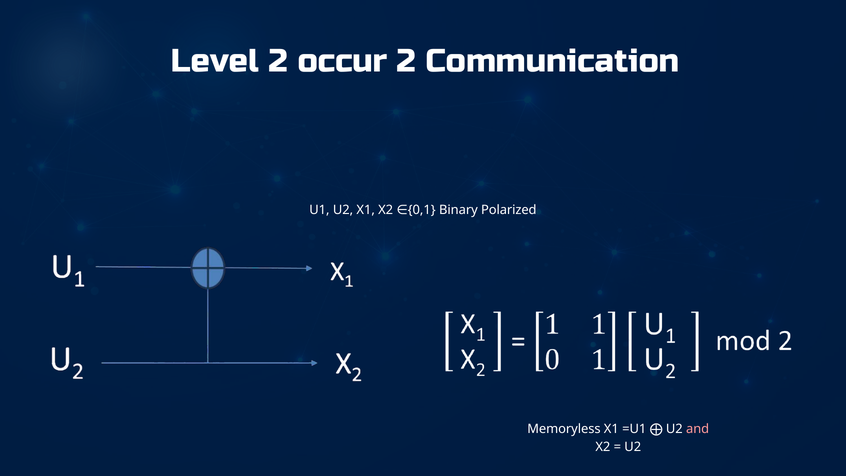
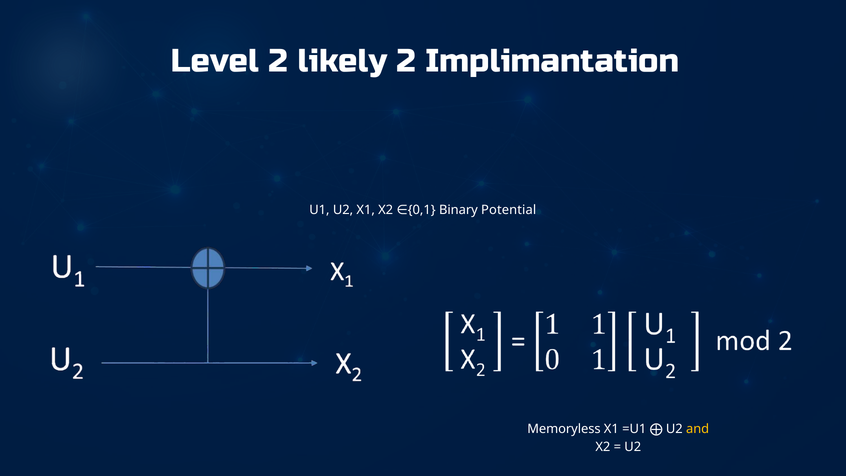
occur: occur -> likely
Communication: Communication -> Implimantation
Polarized: Polarized -> Potential
and colour: pink -> yellow
